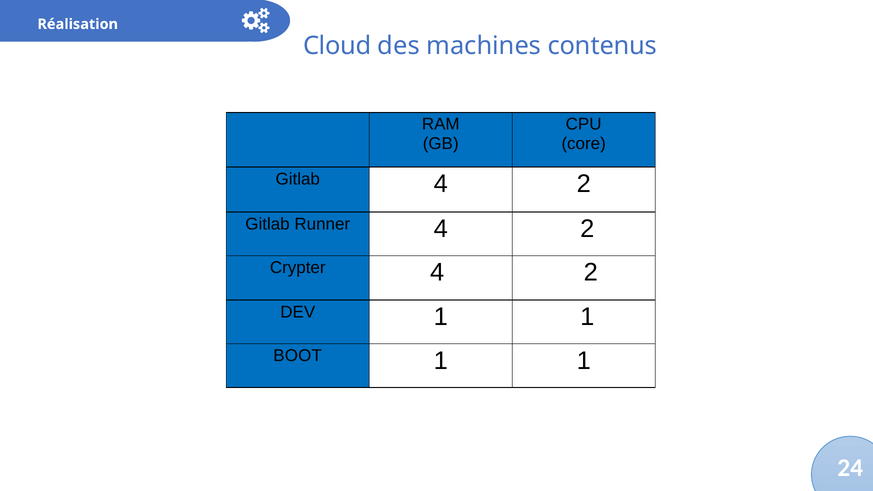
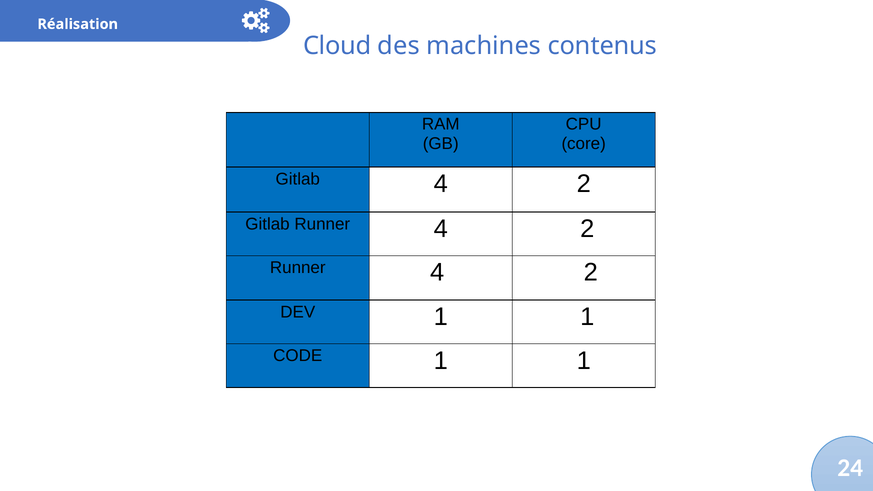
Crypter at (298, 268): Crypter -> Runner
BOOT: BOOT -> CODE
